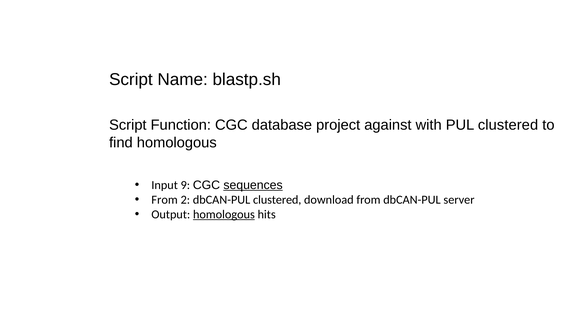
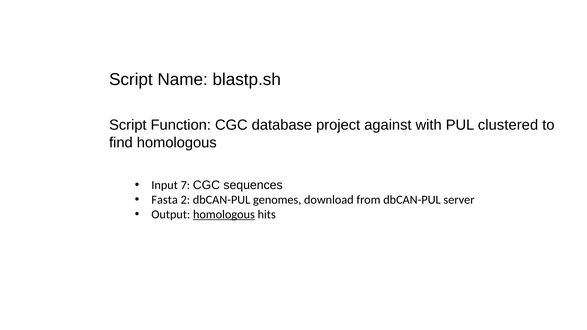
9: 9 -> 7
sequences underline: present -> none
From at (165, 200): From -> Fasta
dbCAN-PUL clustered: clustered -> genomes
